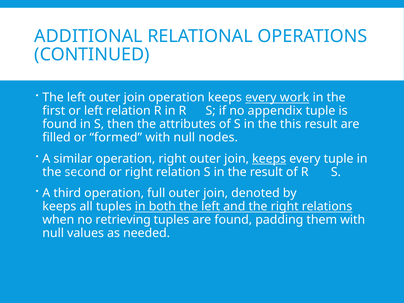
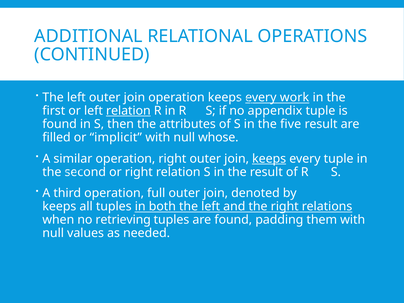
relation at (128, 111) underline: none -> present
this: this -> five
formed: formed -> implicit
nodes: nodes -> whose
